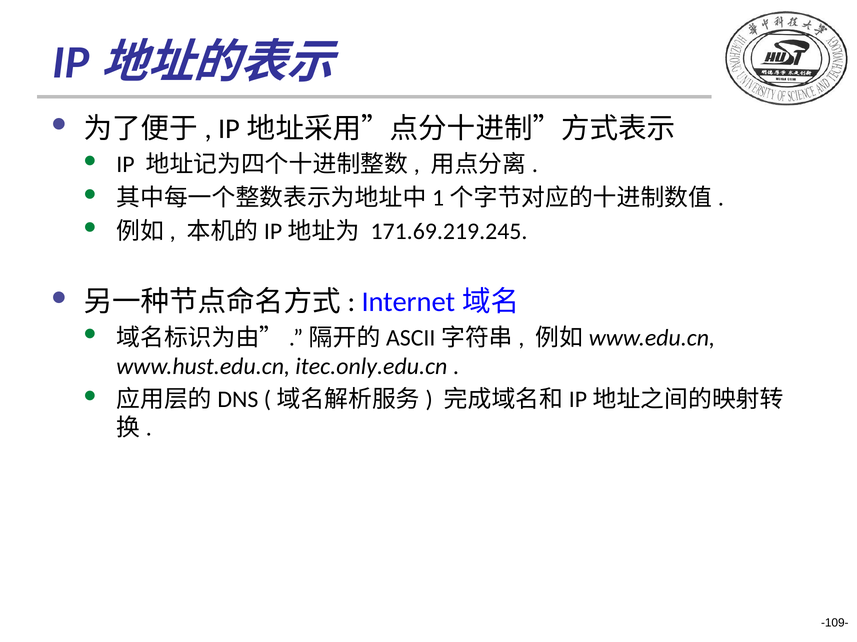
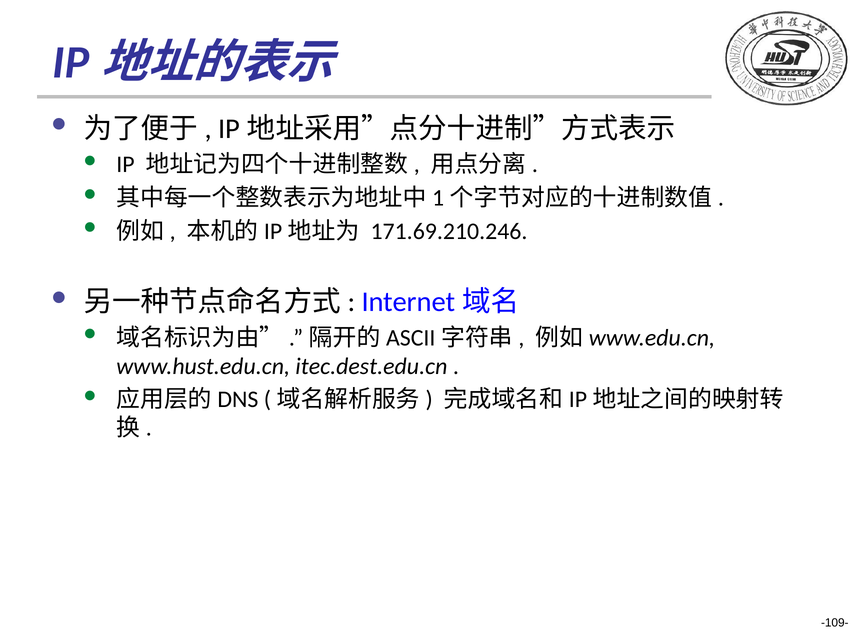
171.69.219.245: 171.69.219.245 -> 171.69.210.246
itec.only.edu.cn: itec.only.edu.cn -> itec.dest.edu.cn
